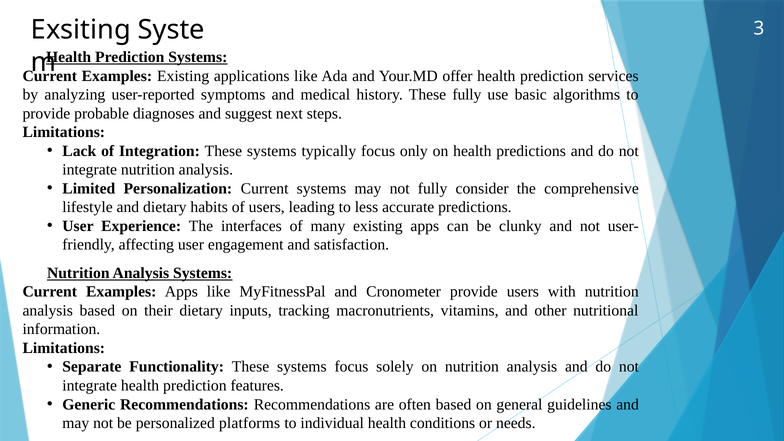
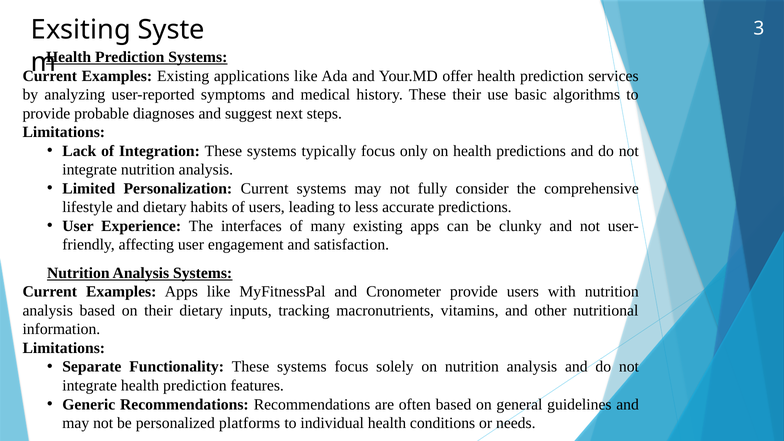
These fully: fully -> their
